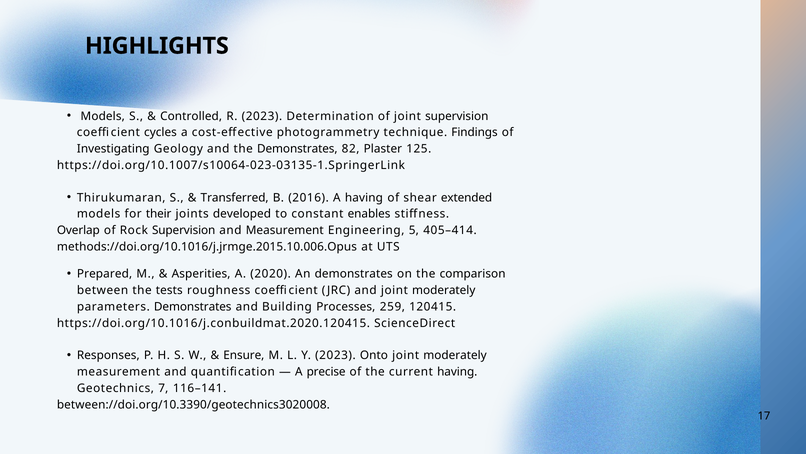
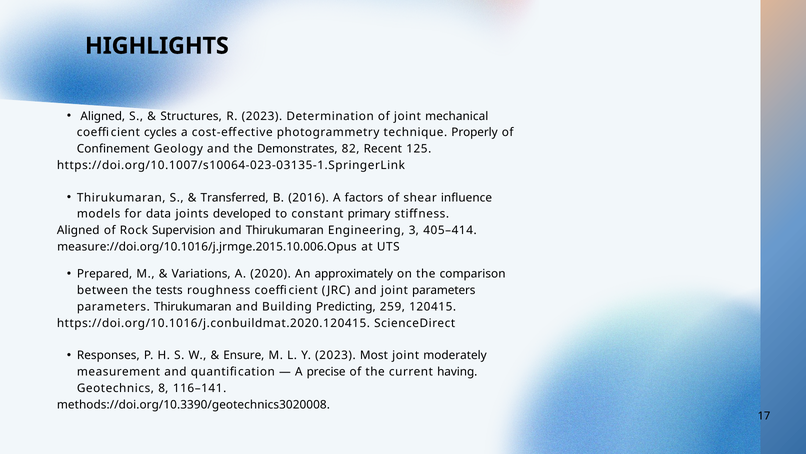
Models at (103, 116): Models -> Aligned
Controlled: Controlled -> Structures
joint supervision: supervision -> mechanical
Findings: Findings -> Properly
Investigating: Investigating -> Confinement
Plaster: Plaster -> Recent
A having: having -> factors
extended: extended -> influence
their: their -> data
enables: enables -> primary
Overlap at (78, 230): Overlap -> Aligned
and Measurement: Measurement -> Thirukumaran
5: 5 -> 3
methods://doi.org/10.1016/j.jrmge.2015.10.006.Opus: methods://doi.org/10.1016/j.jrmge.2015.10.006.Opus -> measure://doi.org/10.1016/j.jrmge.2015.10.006.Opus
Asperities: Asperities -> Variations
An demonstrates: demonstrates -> approximately
and joint moderately: moderately -> parameters
parameters Demonstrates: Demonstrates -> Thirukumaran
Processes: Processes -> Predicting
Onto: Onto -> Most
7: 7 -> 8
between://doi.org/10.3390/geotechnics3020008: between://doi.org/10.3390/geotechnics3020008 -> methods://doi.org/10.3390/geotechnics3020008
